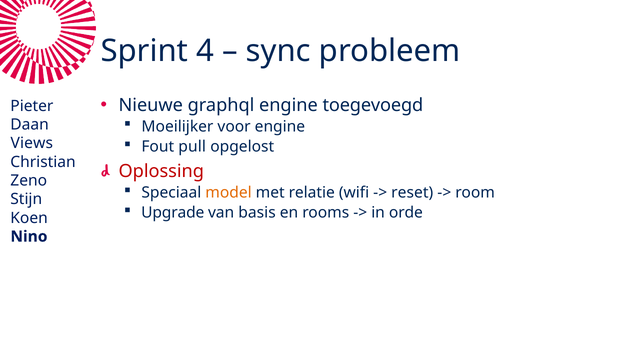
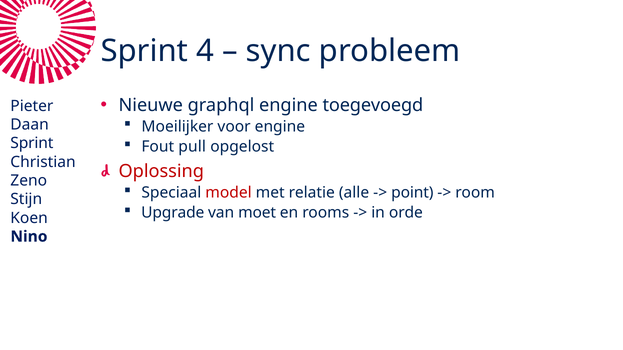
Views at (32, 143): Views -> Sprint
model colour: orange -> red
wifi: wifi -> alle
reset: reset -> point
basis: basis -> moet
